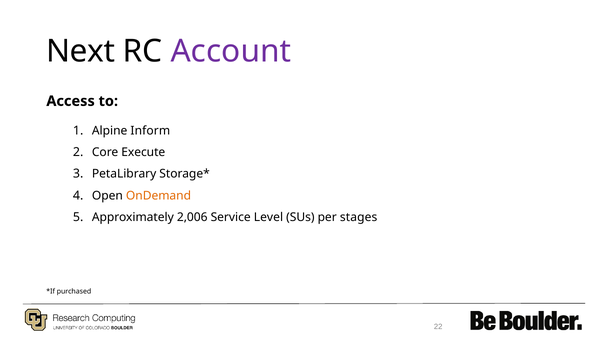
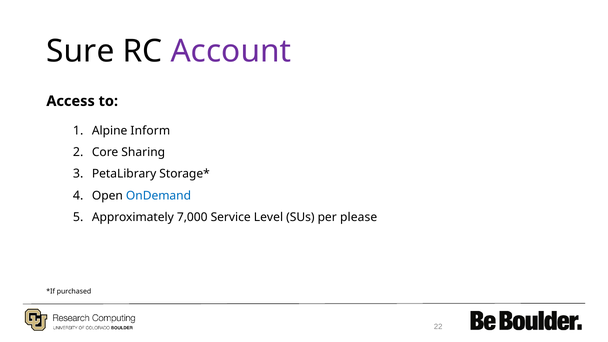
Next: Next -> Sure
Execute: Execute -> Sharing
OnDemand colour: orange -> blue
2,006: 2,006 -> 7,000
stages: stages -> please
